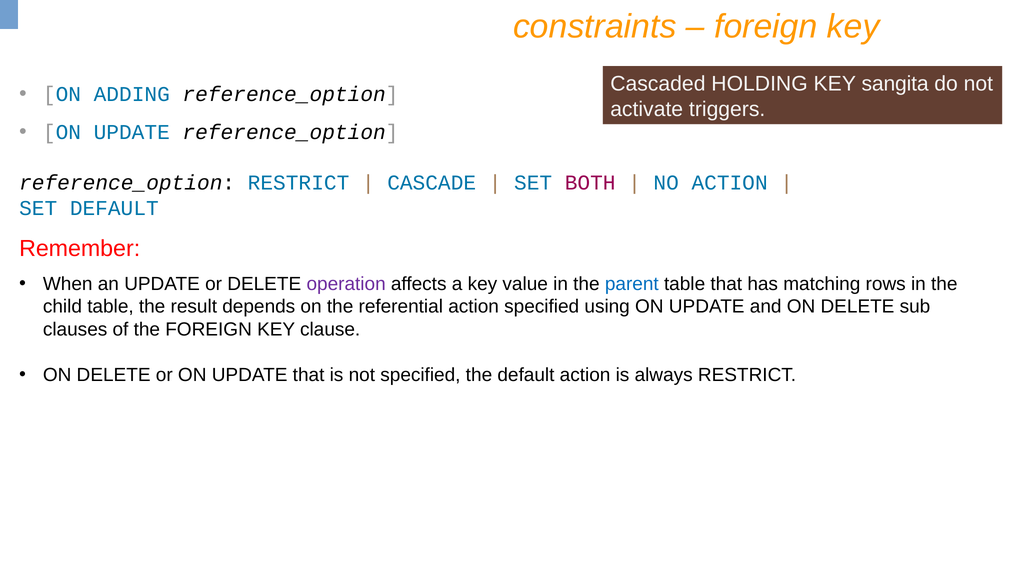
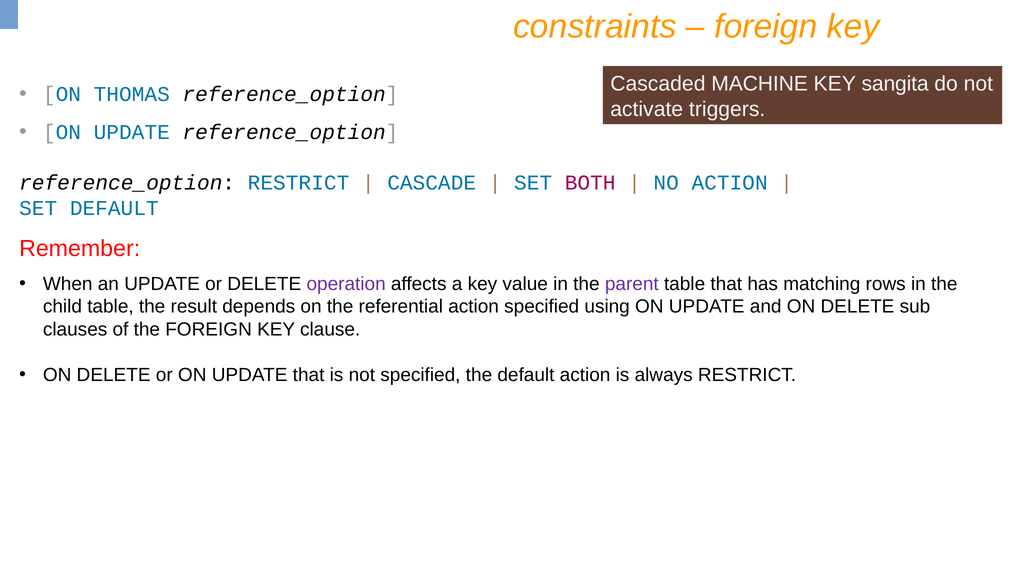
HOLDING: HOLDING -> MACHINE
ADDING: ADDING -> THOMAS
parent colour: blue -> purple
